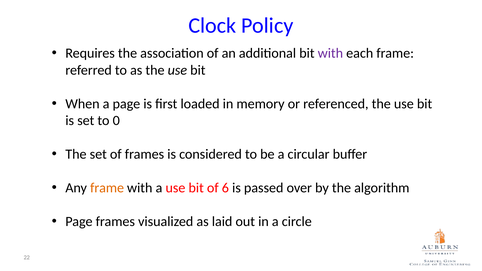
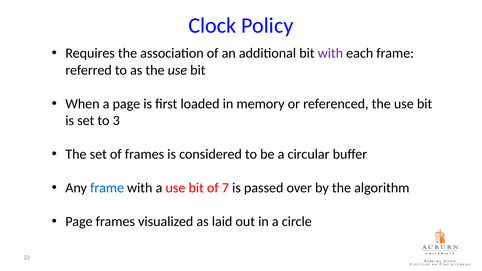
0: 0 -> 3
frame at (107, 188) colour: orange -> blue
6: 6 -> 7
